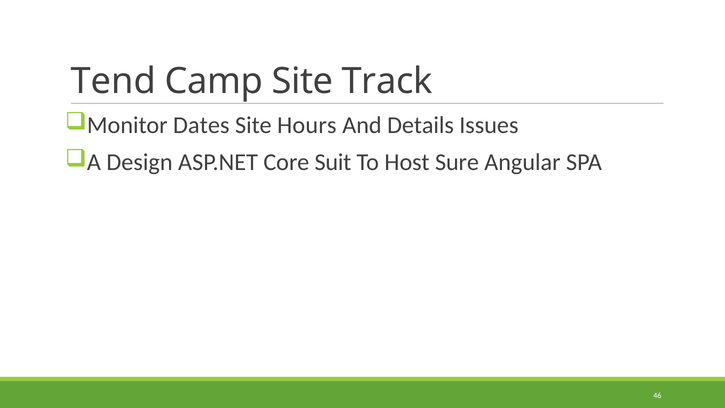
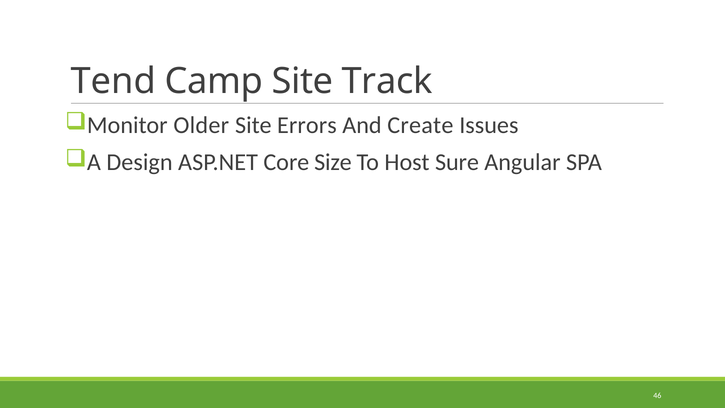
Dates: Dates -> Older
Hours: Hours -> Errors
Details: Details -> Create
Suit: Suit -> Size
